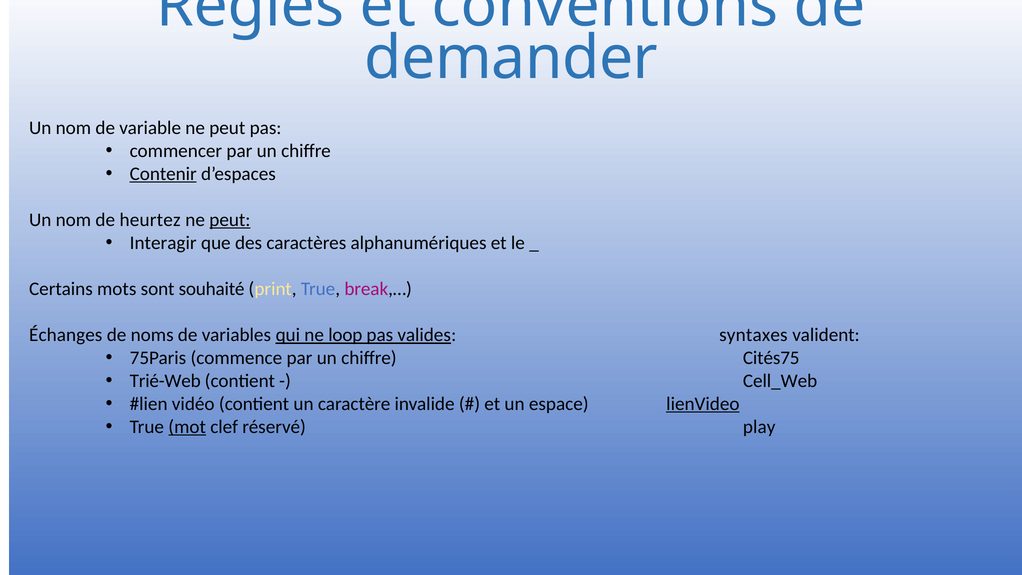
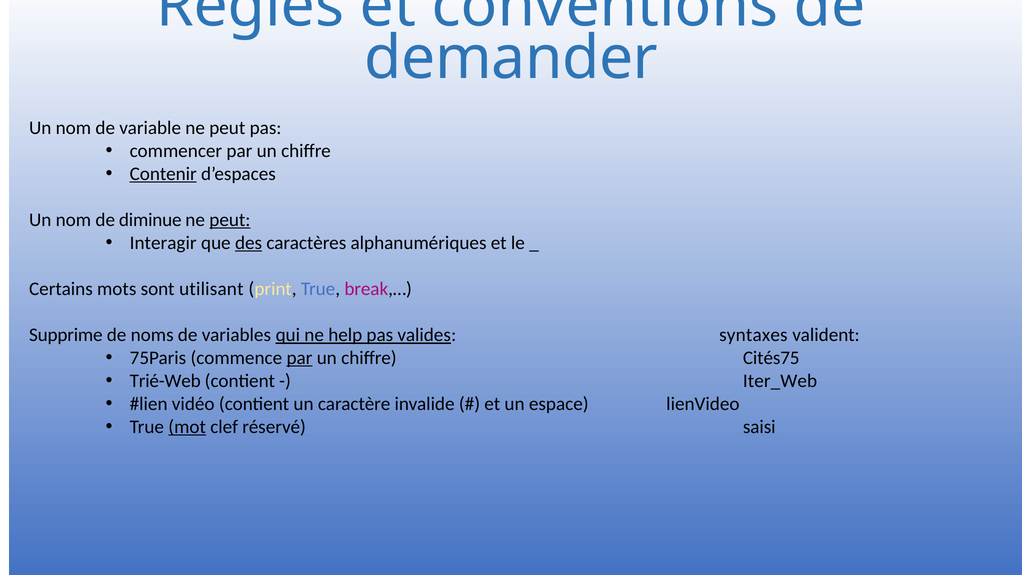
heurtez: heurtez -> diminue
des underline: none -> present
souhaité: souhaité -> utilisant
Échanges: Échanges -> Supprime
loop: loop -> help
par at (299, 358) underline: none -> present
Cell_Web: Cell_Web -> Iter_Web
lienVideo underline: present -> none
play: play -> saisi
